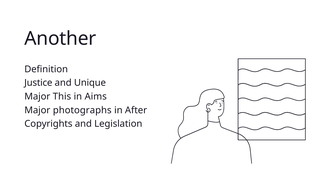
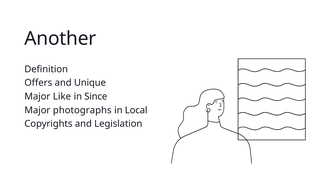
Justice: Justice -> Offers
This: This -> Like
Aims: Aims -> Since
After: After -> Local
